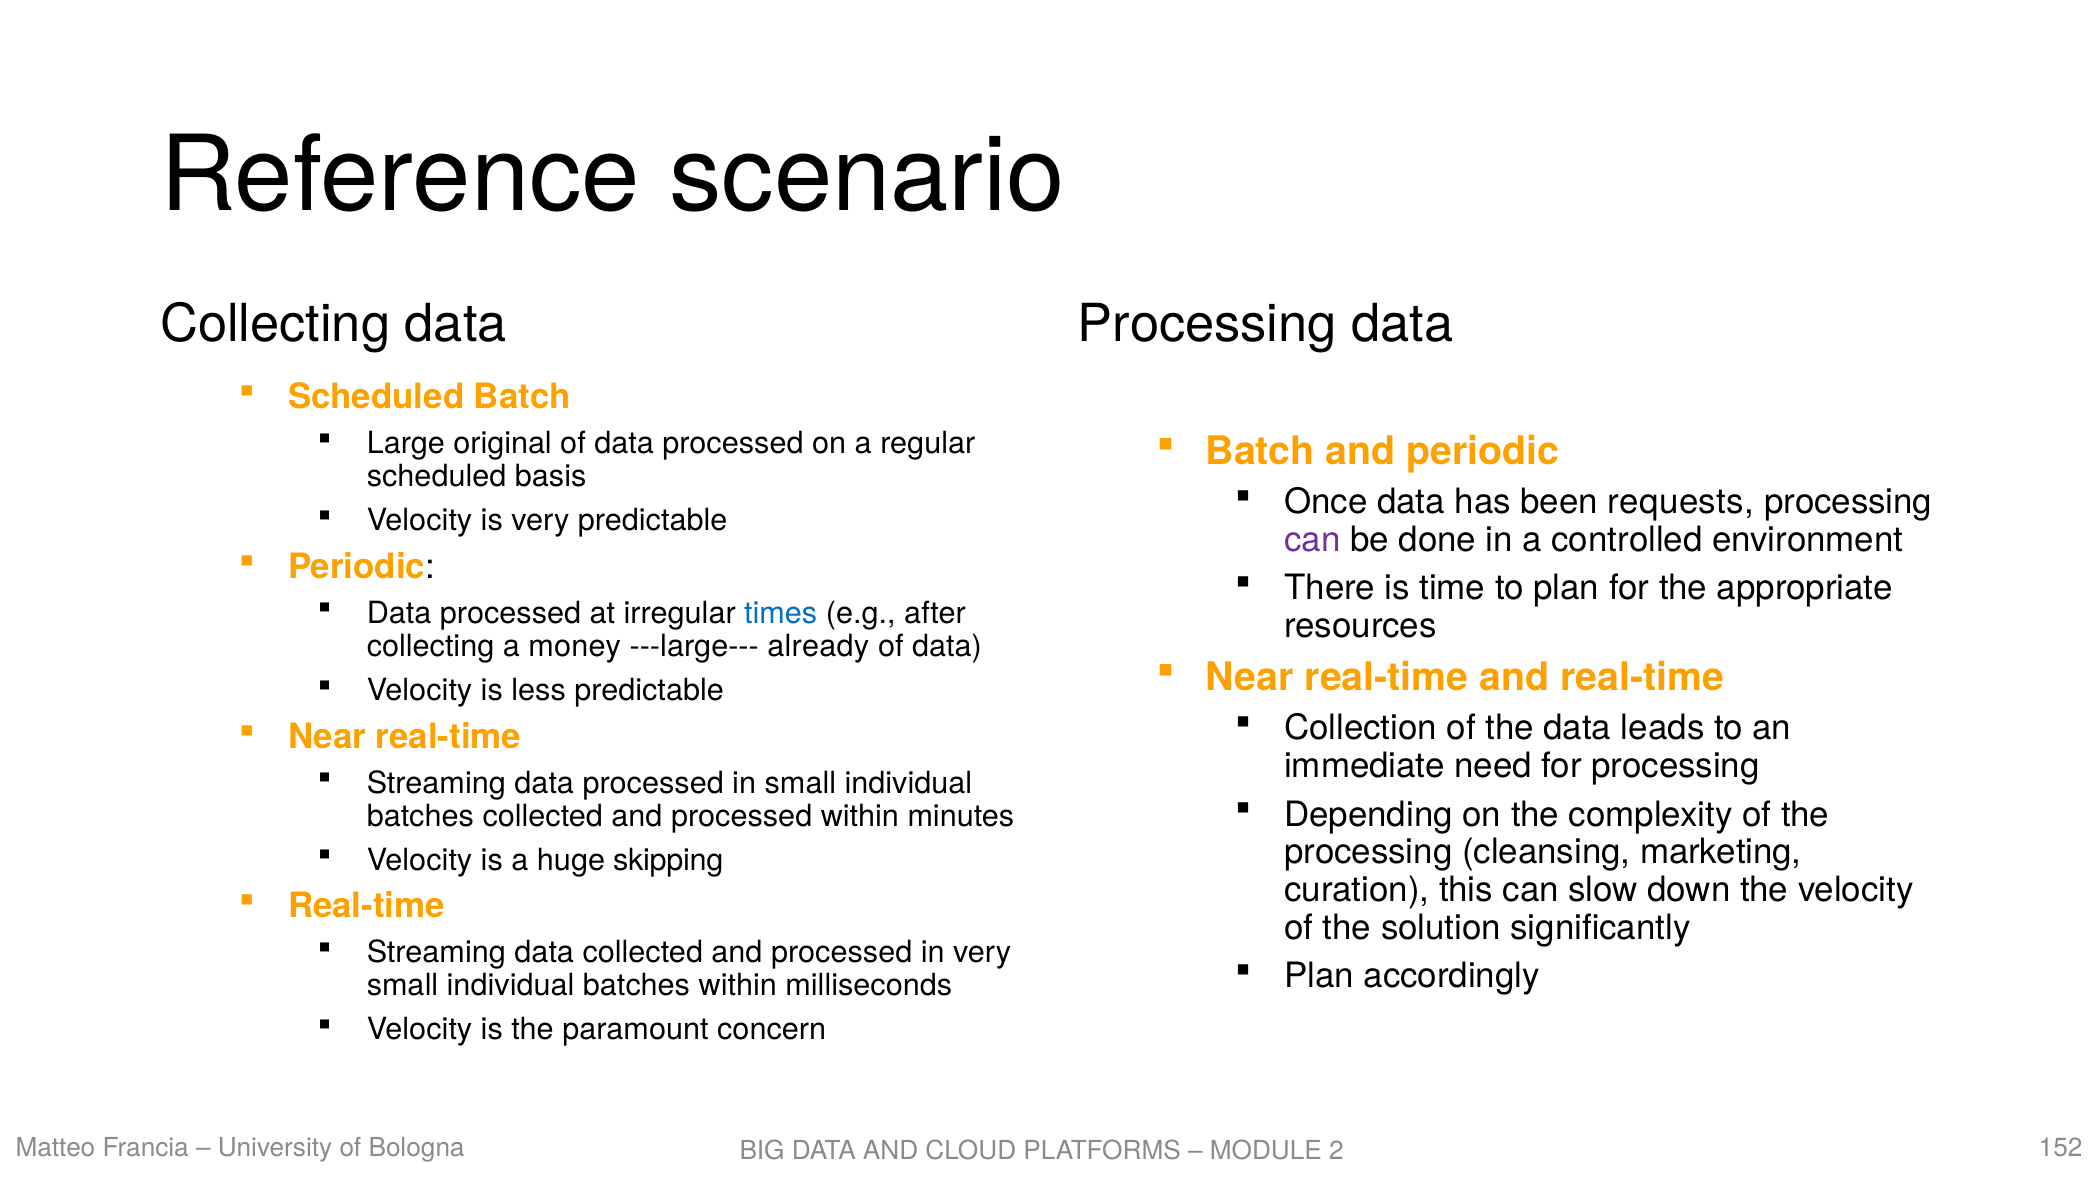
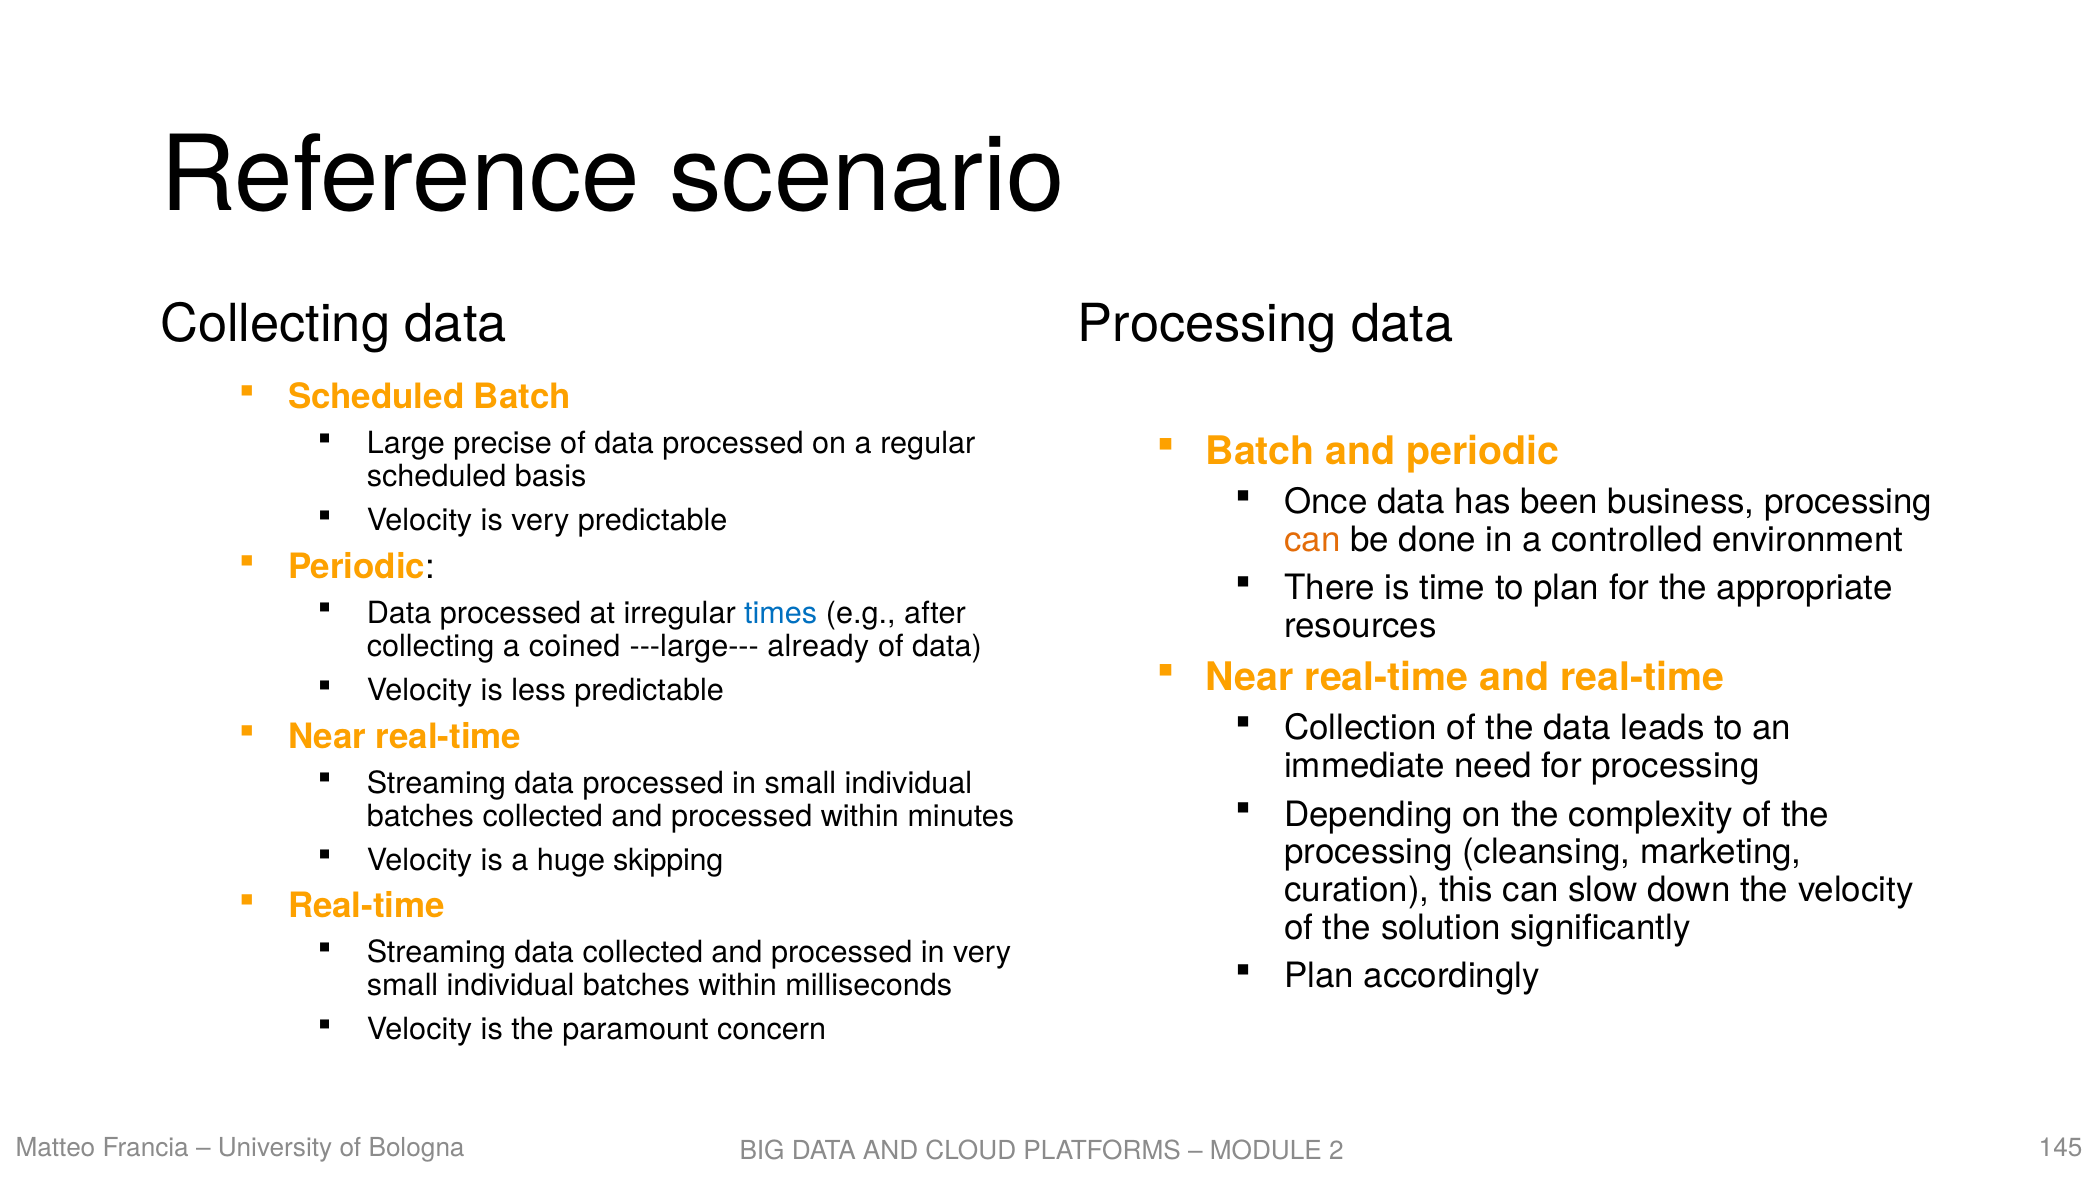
original: original -> precise
requests: requests -> business
can at (1312, 540) colour: purple -> orange
money: money -> coined
152: 152 -> 145
